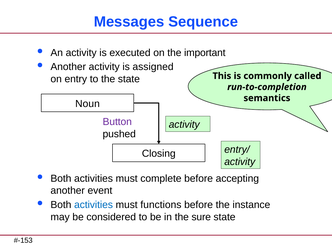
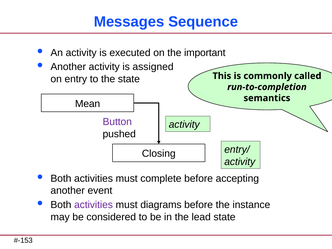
Noun: Noun -> Mean
activities at (94, 205) colour: blue -> purple
functions: functions -> diagrams
sure: sure -> lead
